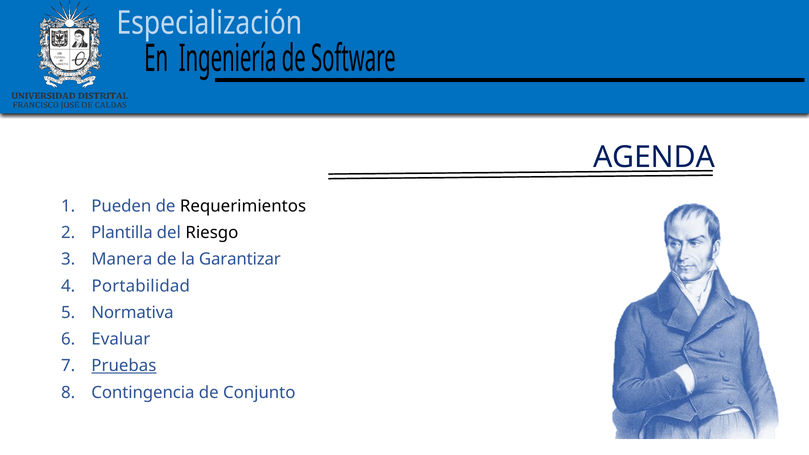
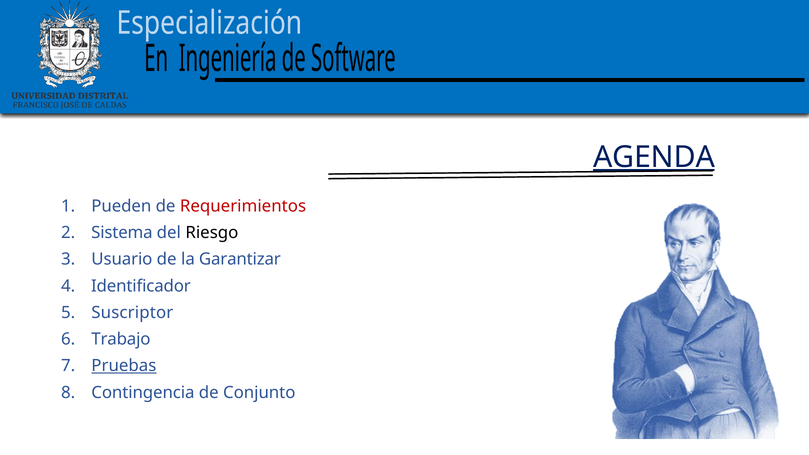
AGENDA underline: none -> present
Requerimientos colour: black -> red
Plantilla: Plantilla -> Sistema
Manera: Manera -> Usuario
Portabilidad: Portabilidad -> Identificador
Normativa: Normativa -> Suscriptor
Evaluar: Evaluar -> Trabajo
